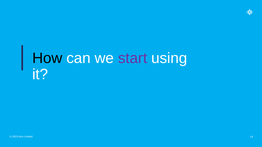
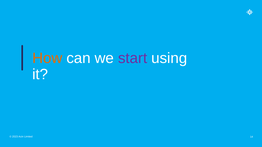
How colour: black -> orange
